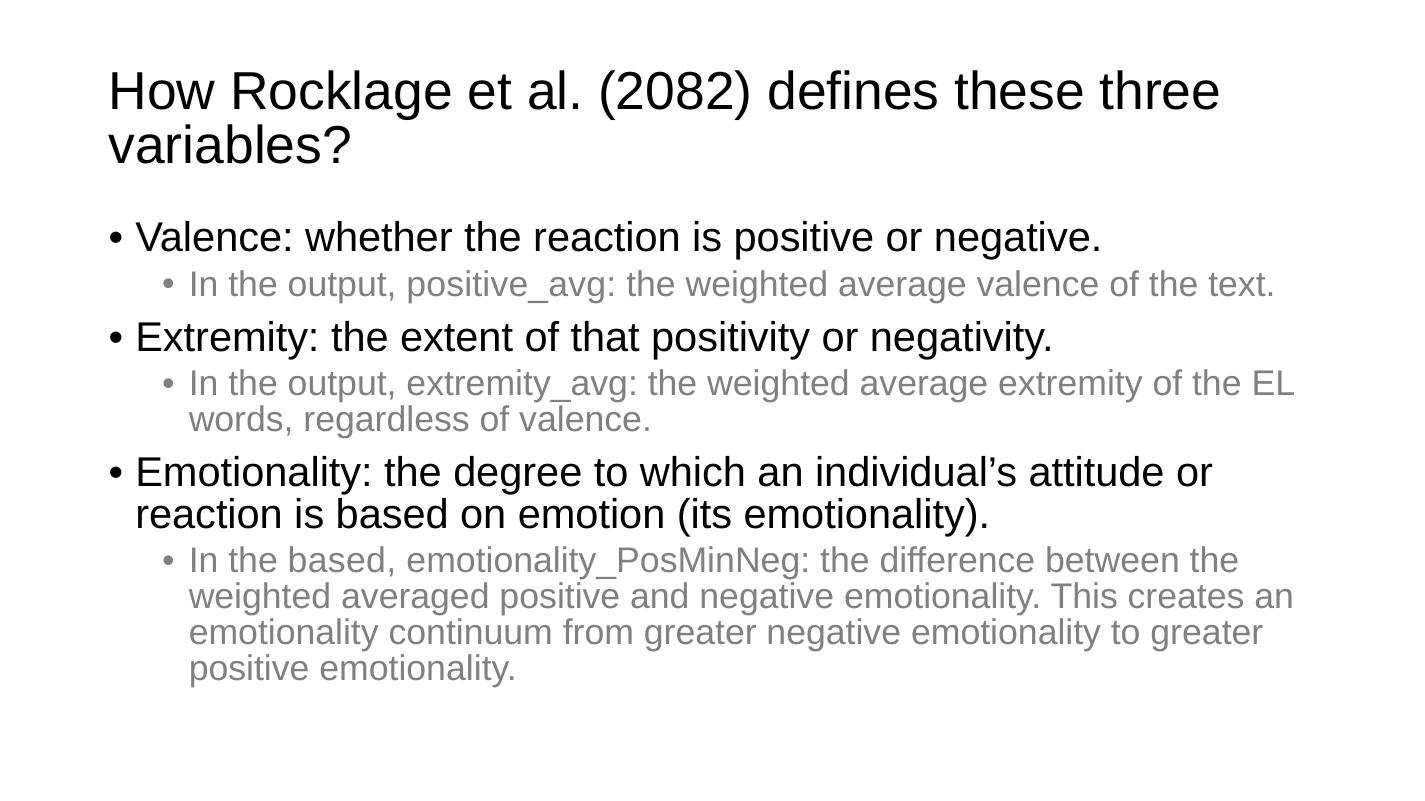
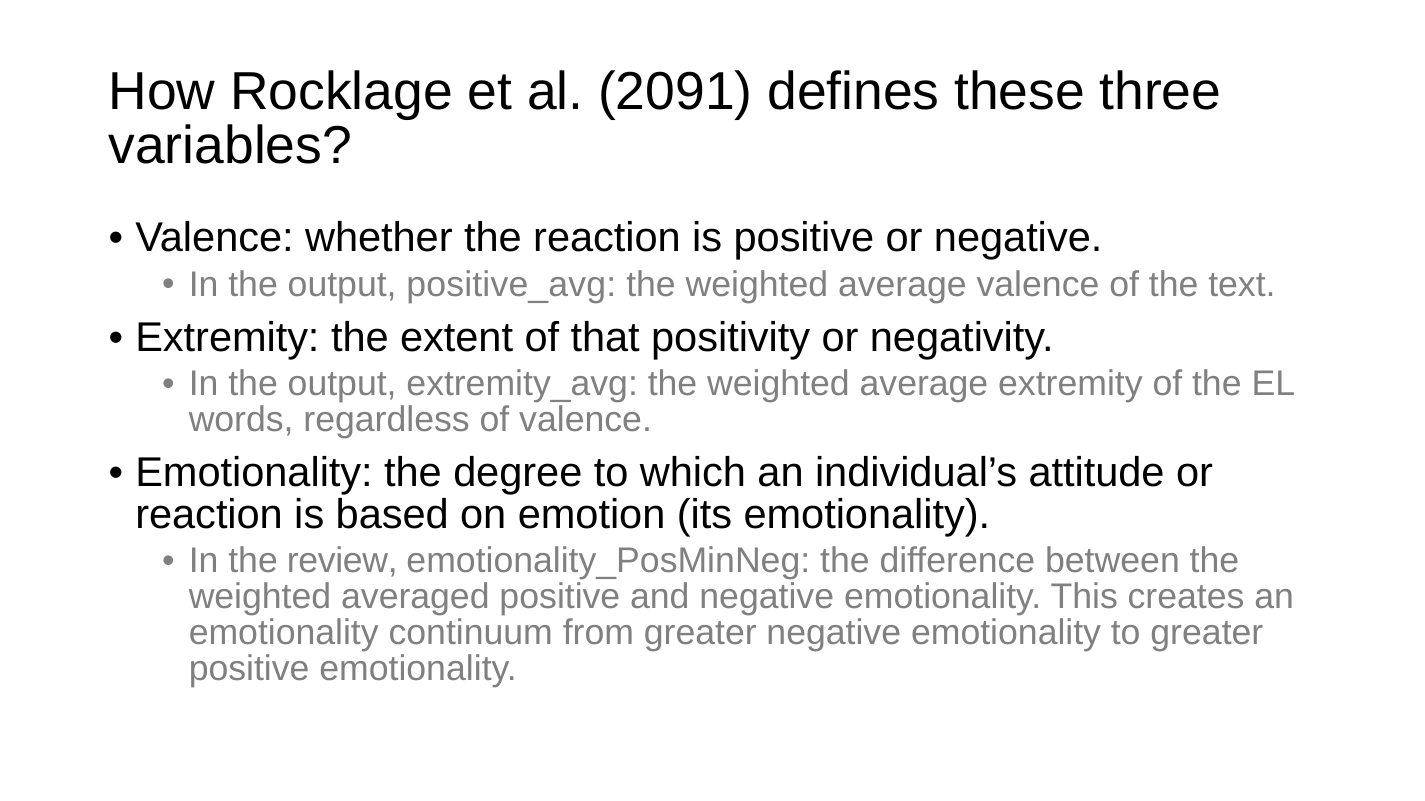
2082: 2082 -> 2091
the based: based -> review
